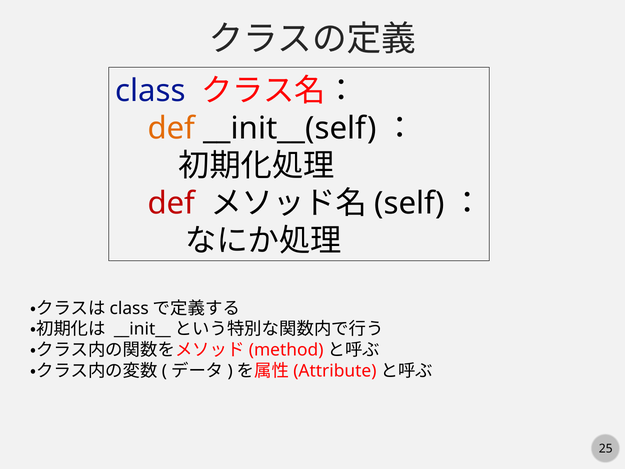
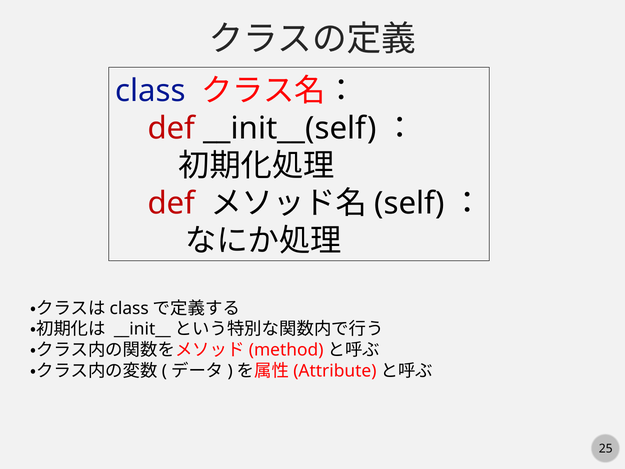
def at (171, 129) colour: orange -> red
